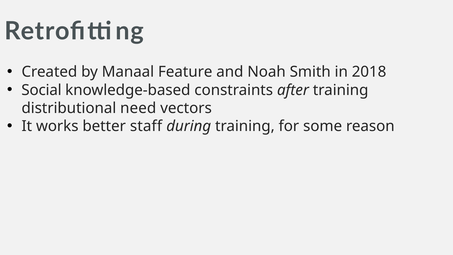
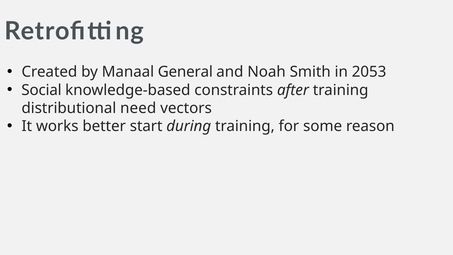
Feature: Feature -> General
2018: 2018 -> 2053
staff: staff -> start
